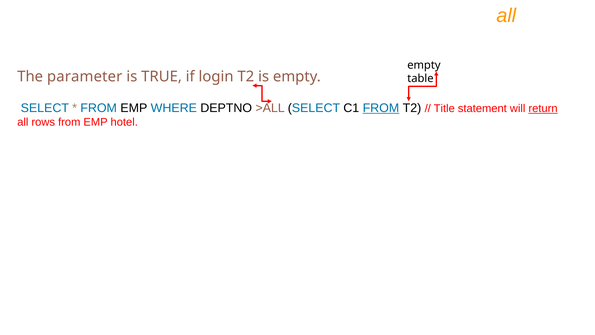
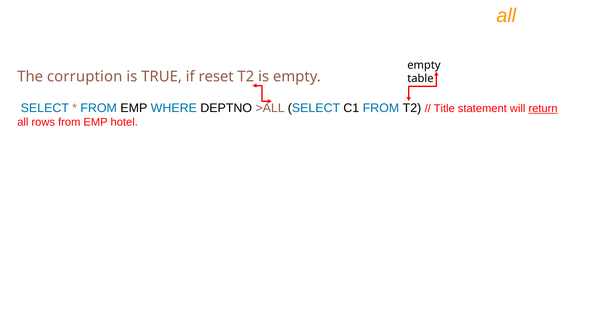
parameter: parameter -> corruption
login: login -> reset
FROM at (381, 108) underline: present -> none
